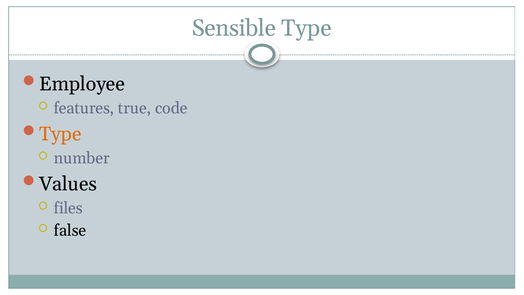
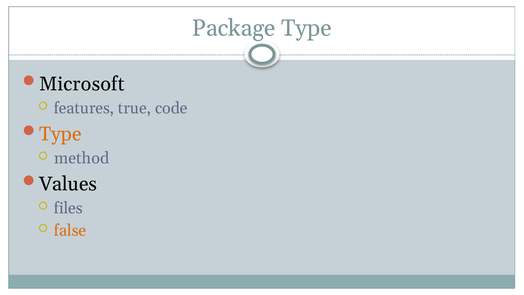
Sensible: Sensible -> Package
Employee: Employee -> Microsoft
number: number -> method
false colour: black -> orange
